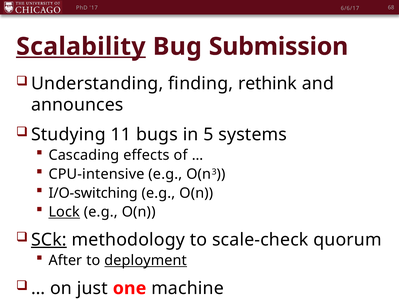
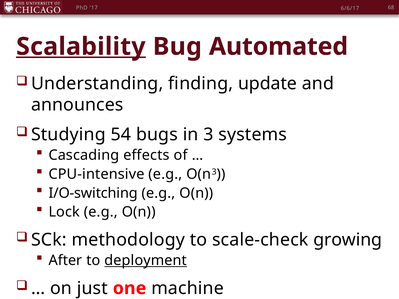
Submission: Submission -> Automated
rethink: rethink -> update
11: 11 -> 54
5: 5 -> 3
Lock underline: present -> none
SCk underline: present -> none
quorum: quorum -> growing
